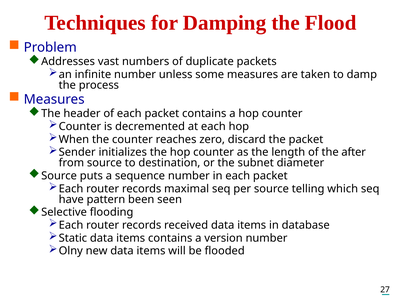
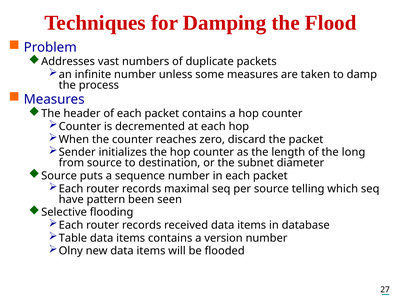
after: after -> long
Static: Static -> Table
